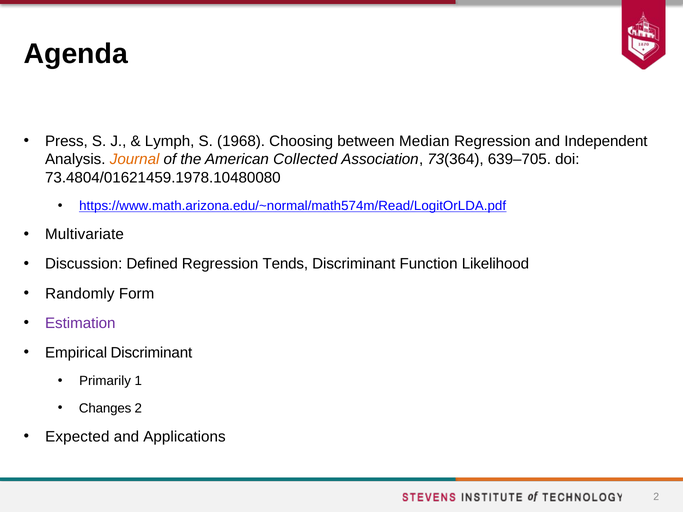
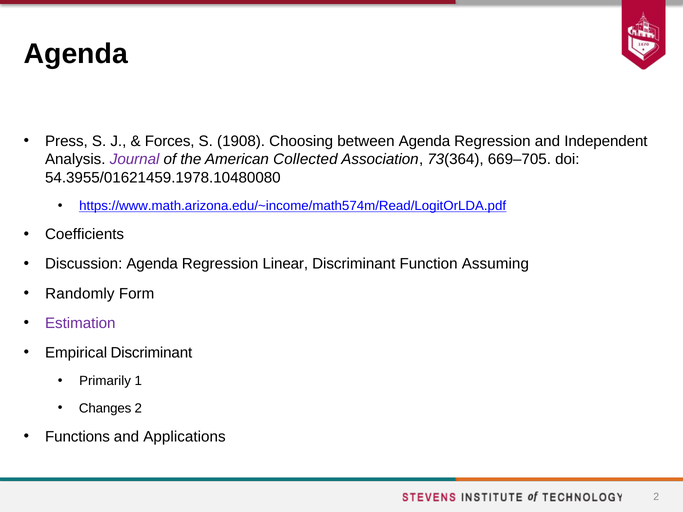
Lymph: Lymph -> Forces
1968: 1968 -> 1908
between Median: Median -> Agenda
Journal colour: orange -> purple
639–705: 639–705 -> 669–705
73.4804/01621459.1978.10480080: 73.4804/01621459.1978.10480080 -> 54.3955/01621459.1978.10480080
https://www.math.arizona.edu/~normal/math574m/Read/LogitOrLDA.pdf: https://www.math.arizona.edu/~normal/math574m/Read/LogitOrLDA.pdf -> https://www.math.arizona.edu/~income/math574m/Read/LogitOrLDA.pdf
Multivariate: Multivariate -> Coefficients
Discussion Defined: Defined -> Agenda
Tends: Tends -> Linear
Likelihood: Likelihood -> Assuming
Expected: Expected -> Functions
